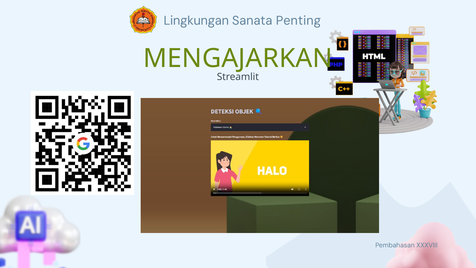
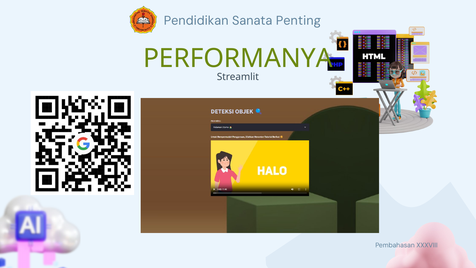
Lingkungan: Lingkungan -> Pendidikan
MENGAJARKAN: MENGAJARKAN -> PERFORMANYA
